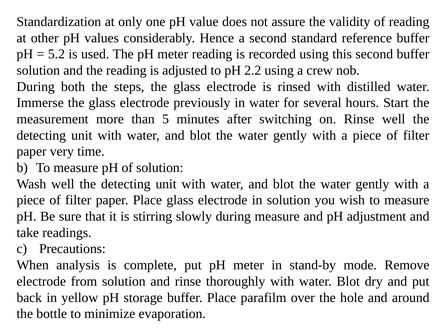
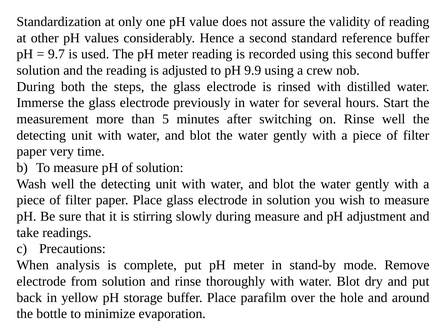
5.2: 5.2 -> 9.7
2.2: 2.2 -> 9.9
